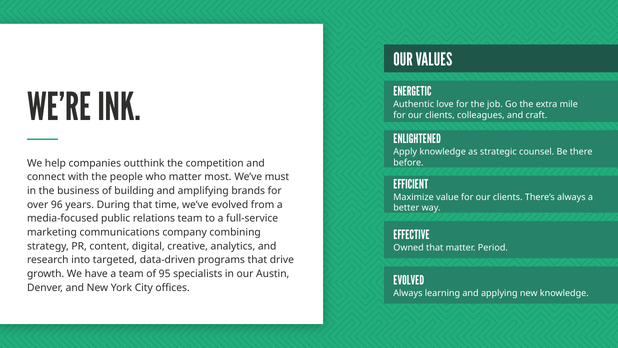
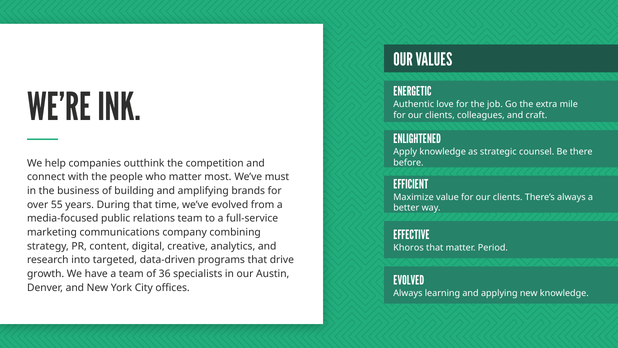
96: 96 -> 55
Owned: Owned -> Khoros
95: 95 -> 36
